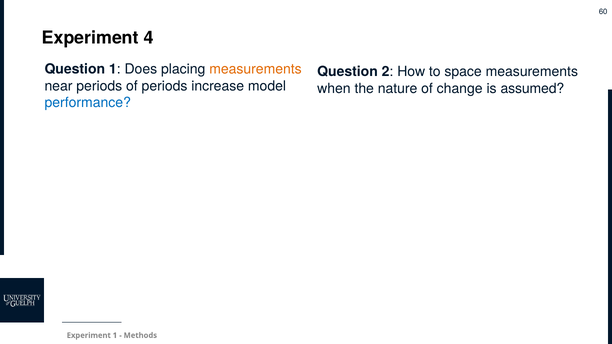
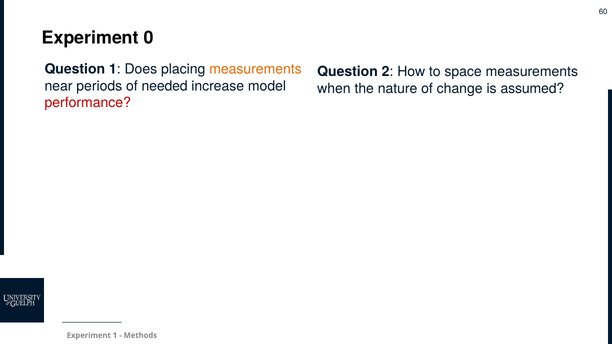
4: 4 -> 0
of periods: periods -> needed
performance colour: blue -> red
